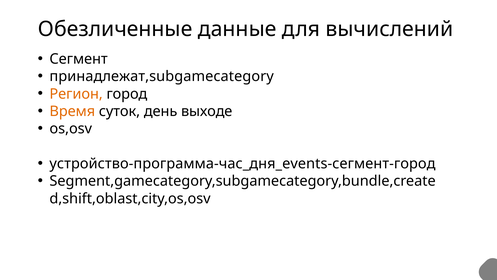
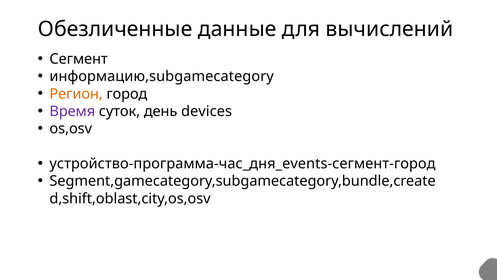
принадлежат,subgamecategory: принадлежат,subgamecategory -> информацию,subgamecategory
Время colour: orange -> purple
выходе: выходе -> devices
